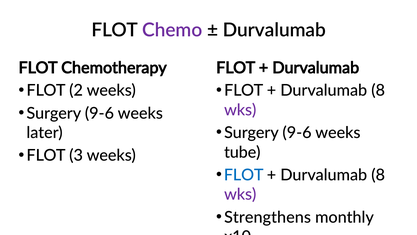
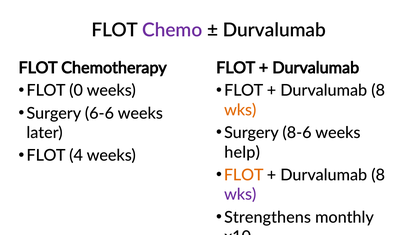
2: 2 -> 0
wks at (240, 110) colour: purple -> orange
9-6 at (99, 113): 9-6 -> 6-6
9-6 at (297, 133): 9-6 -> 8-6
tube: tube -> help
3: 3 -> 4
FLOT at (244, 175) colour: blue -> orange
